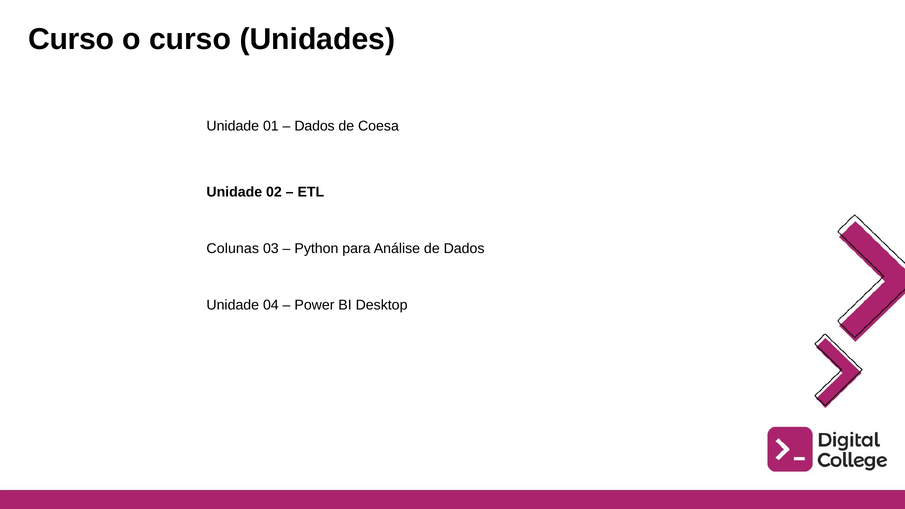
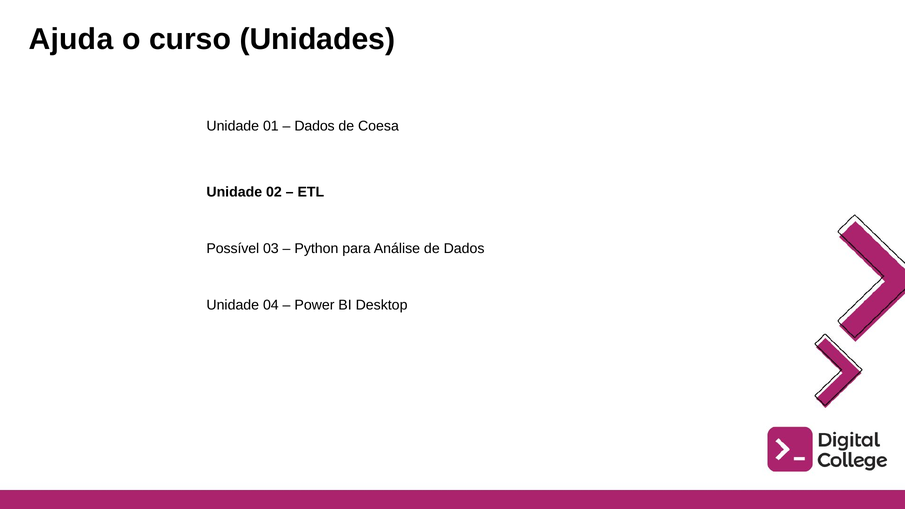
Curso at (71, 39): Curso -> Ajuda
Colunas: Colunas -> Possível
